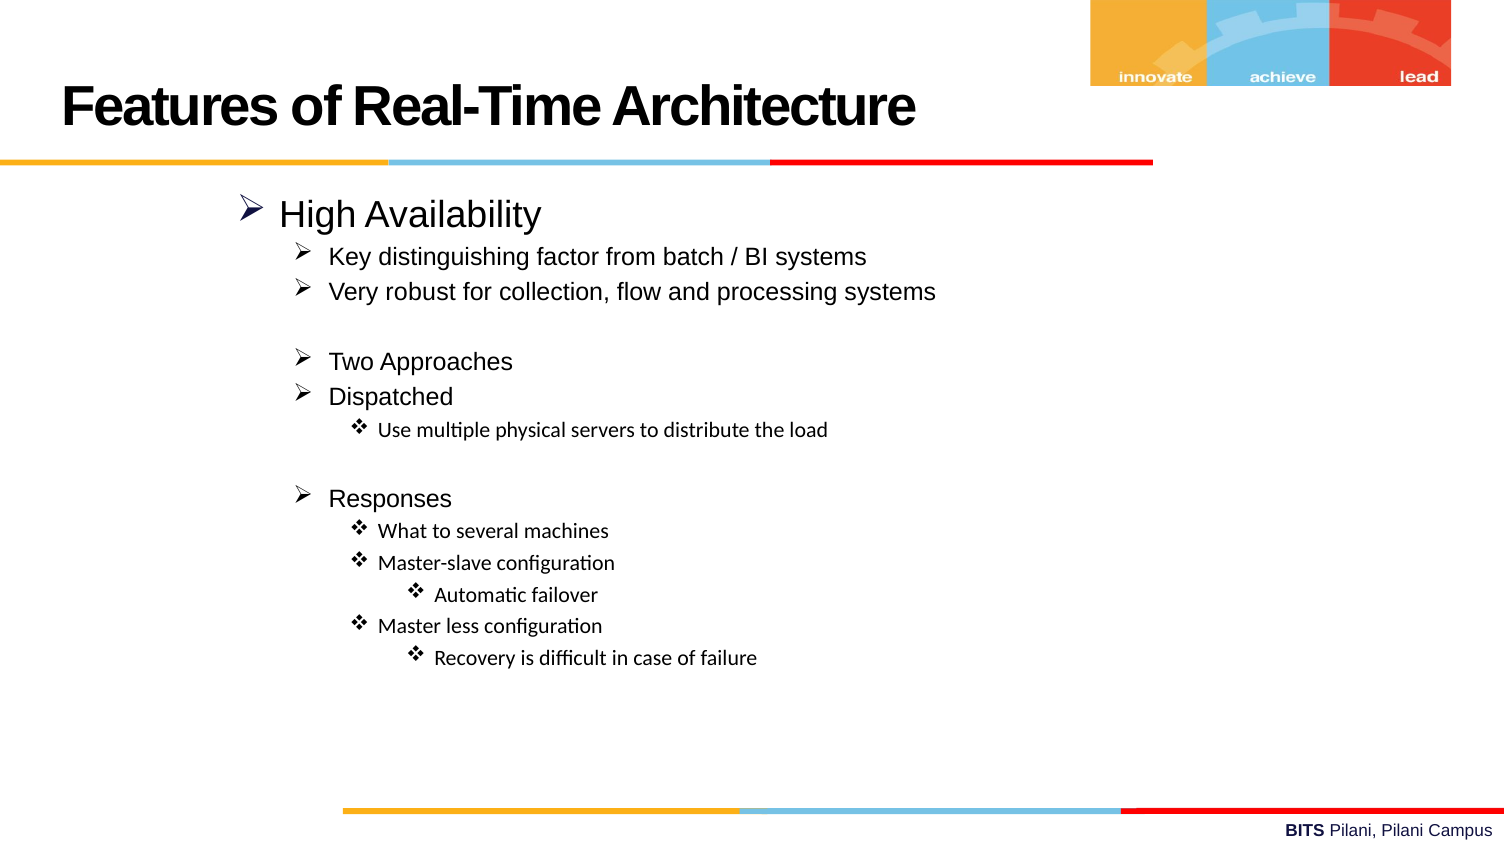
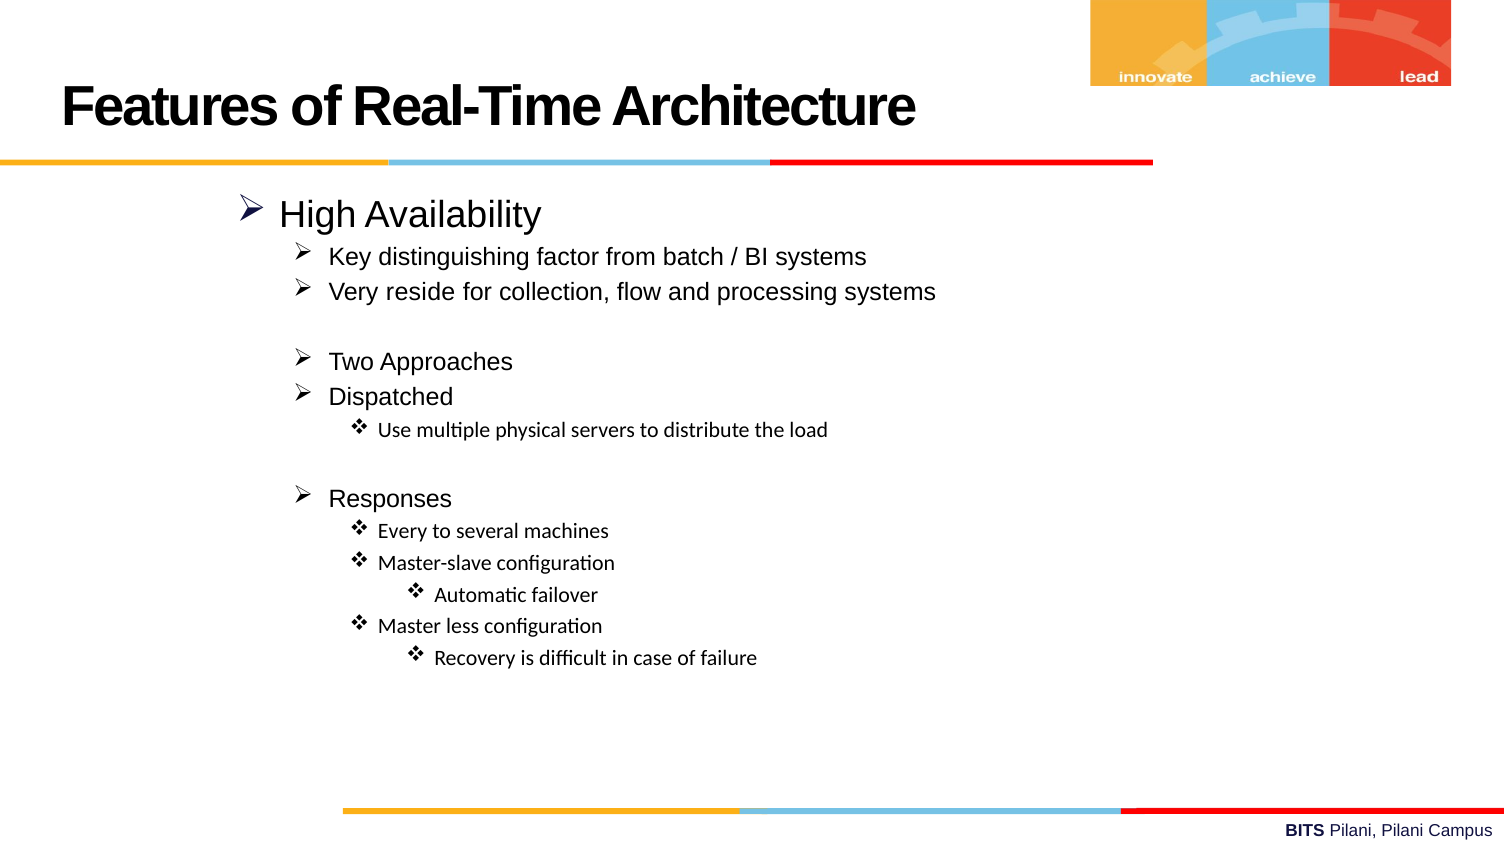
robust: robust -> reside
What: What -> Every
